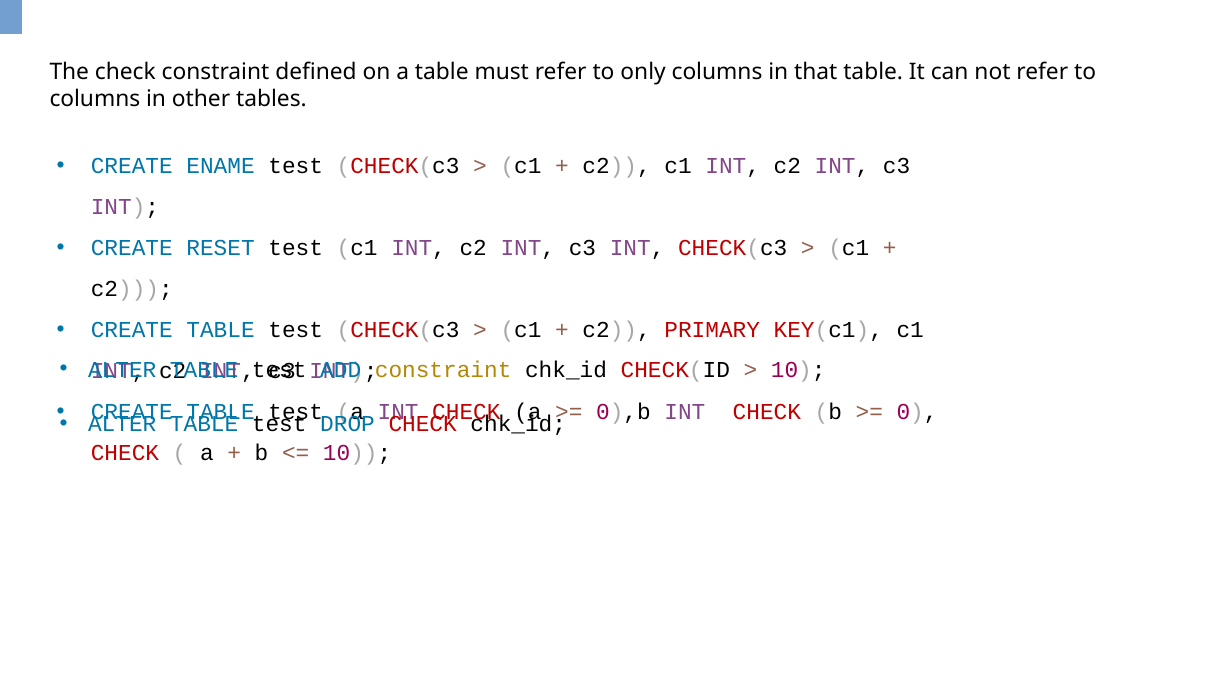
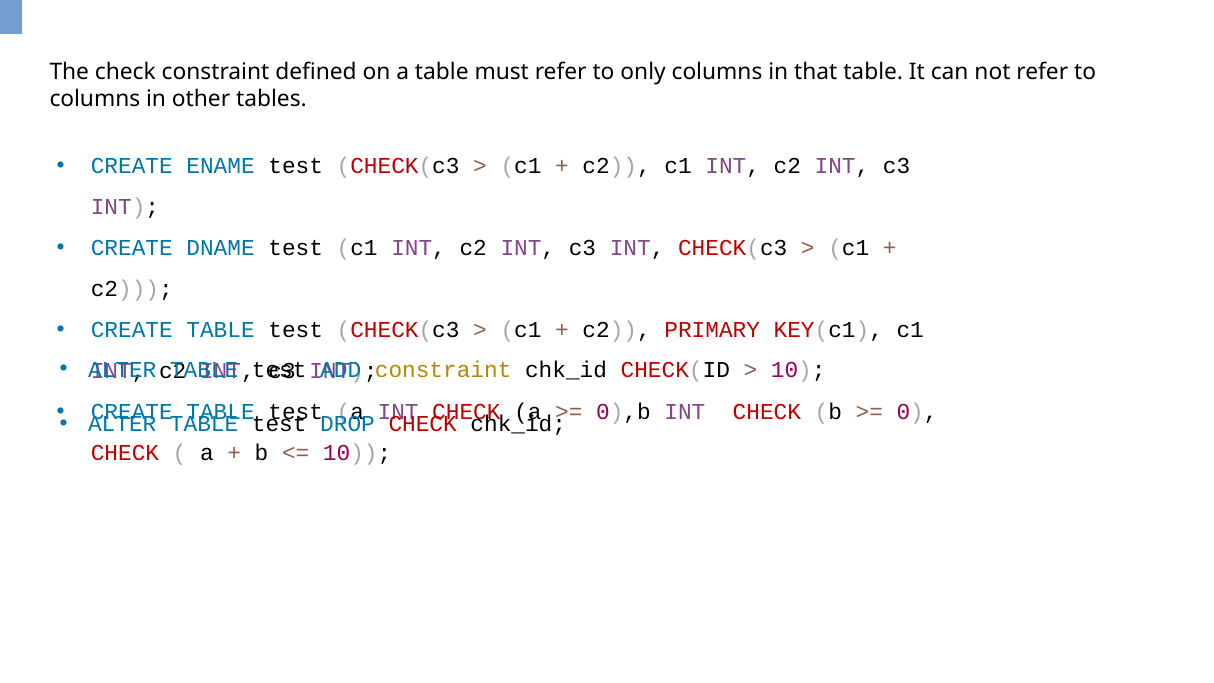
RESET: RESET -> DNAME
